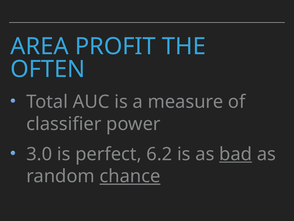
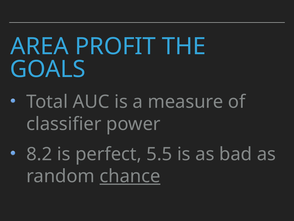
OFTEN: OFTEN -> GOALS
3.0: 3.0 -> 8.2
6.2: 6.2 -> 5.5
bad underline: present -> none
